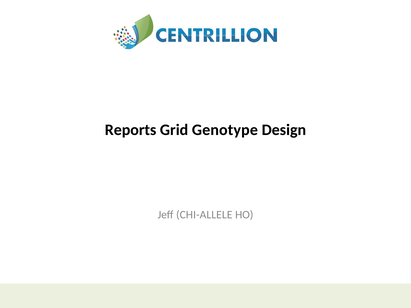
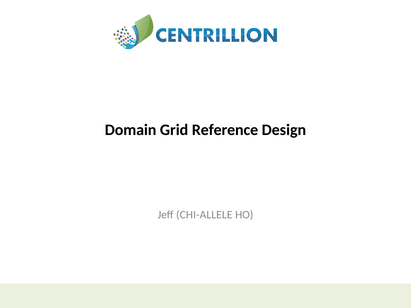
Reports: Reports -> Domain
Genotype: Genotype -> Reference
